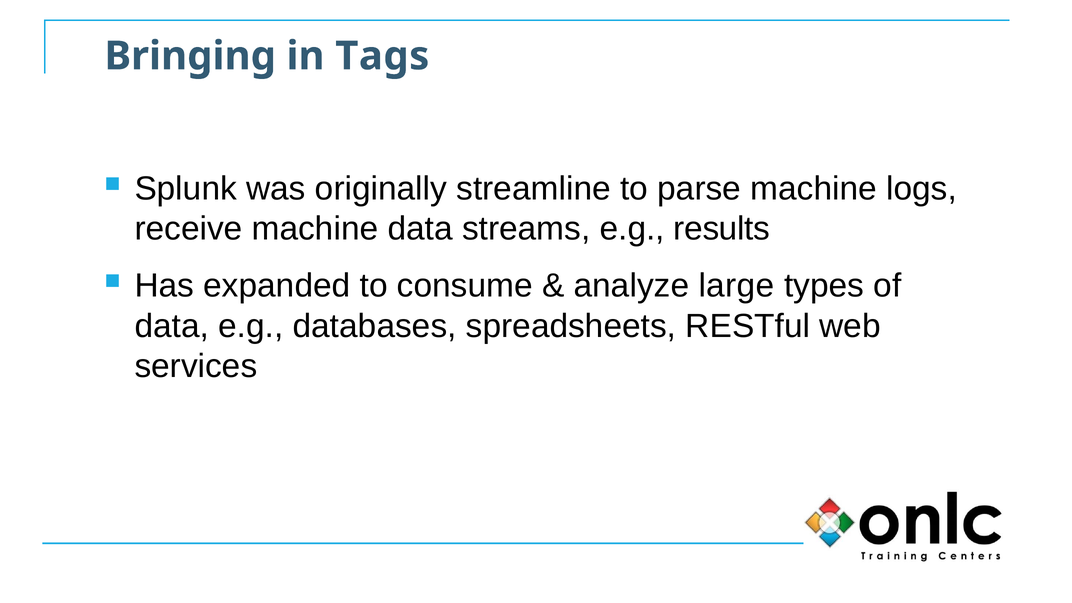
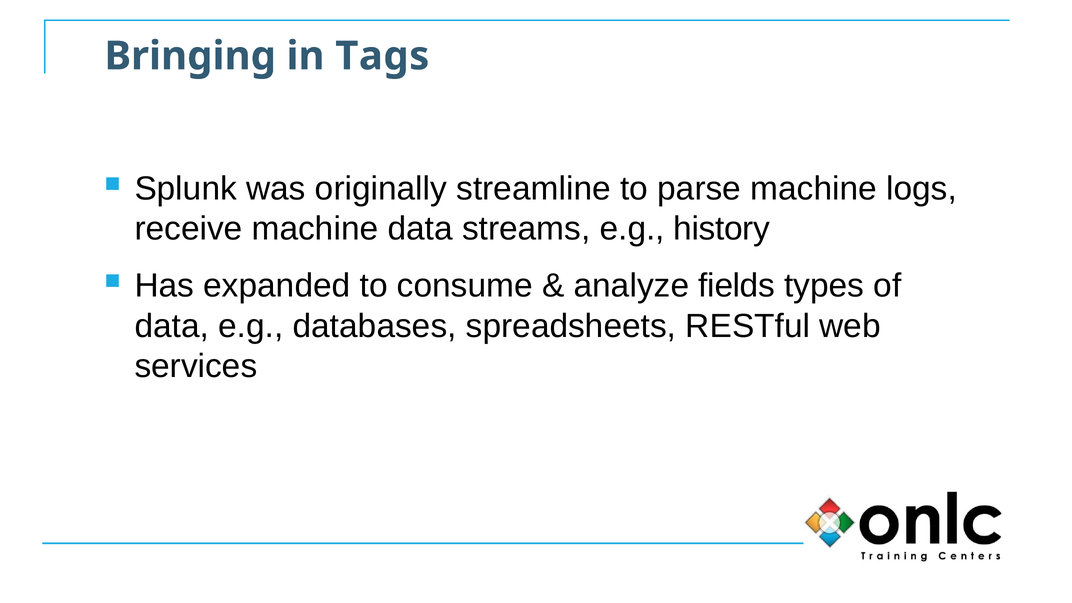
results: results -> history
large: large -> fields
